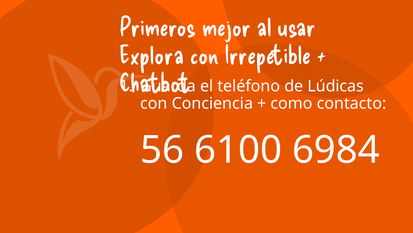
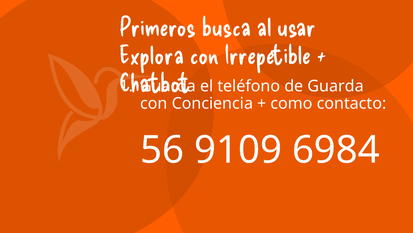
mejor: mejor -> busca
de Lúdicas: Lúdicas -> Guarda
6100: 6100 -> 9109
